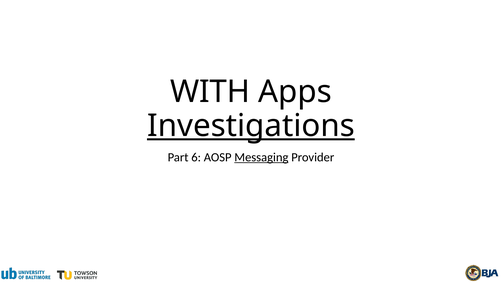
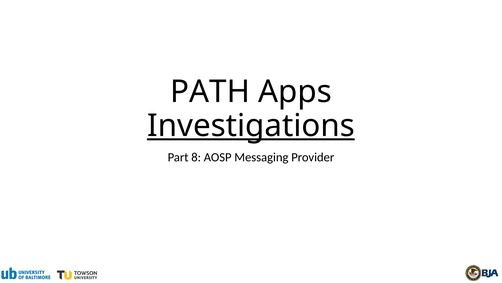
WITH: WITH -> PATH
6: 6 -> 8
Messaging underline: present -> none
